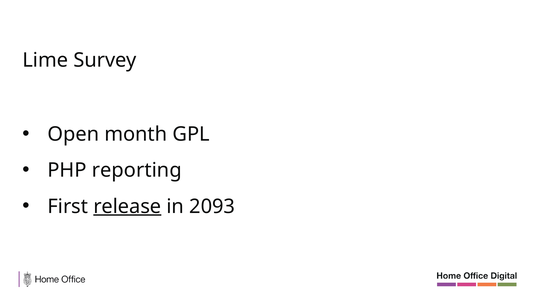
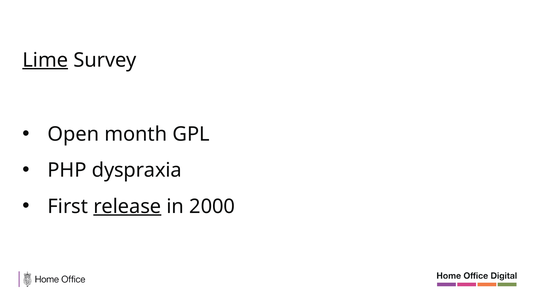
Lime underline: none -> present
reporting: reporting -> dyspraxia
2093: 2093 -> 2000
